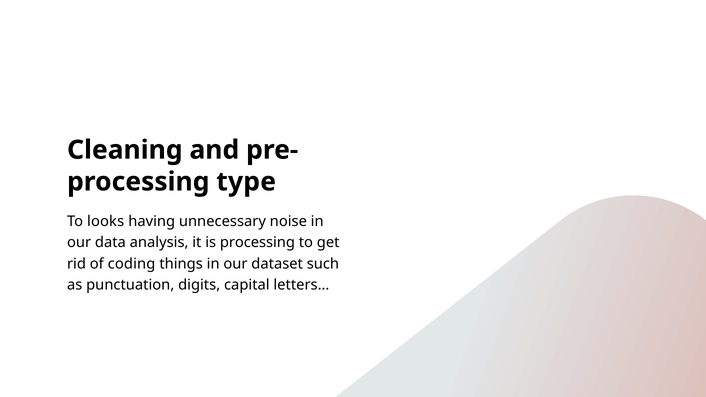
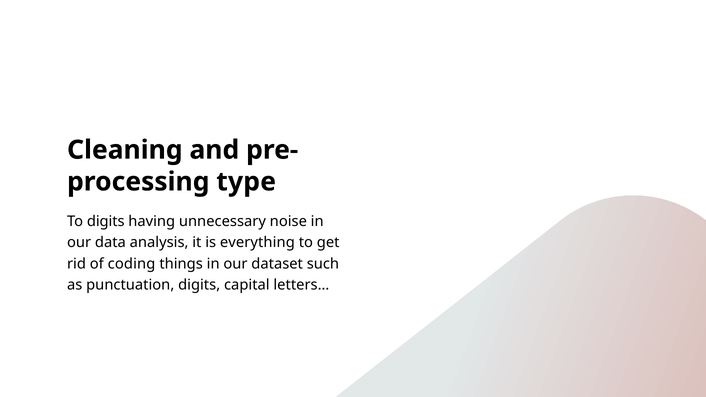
To looks: looks -> digits
is processing: processing -> everything
